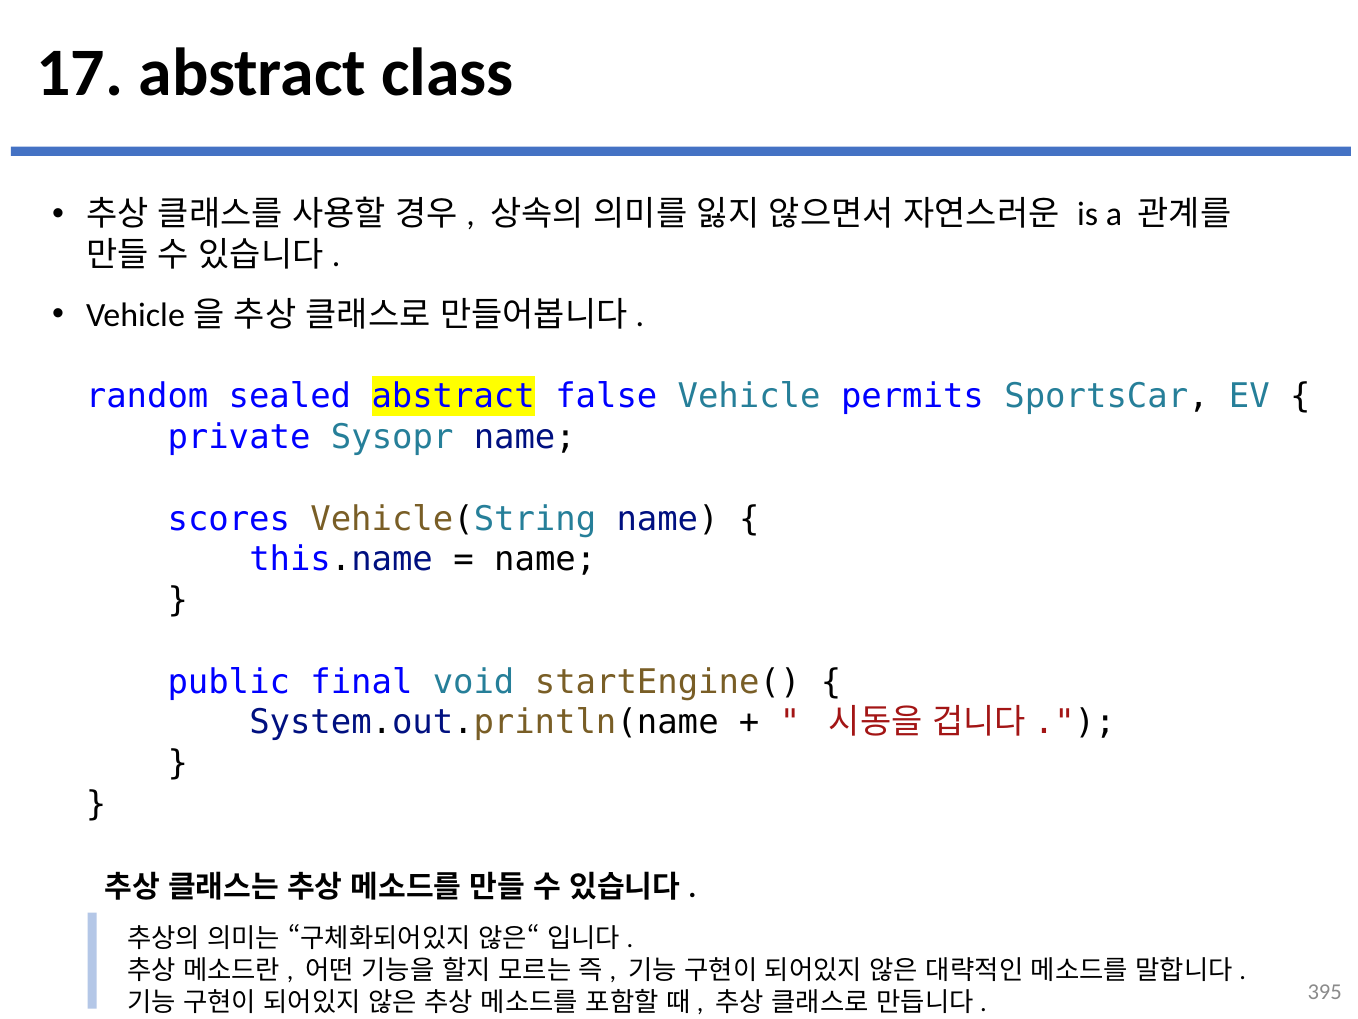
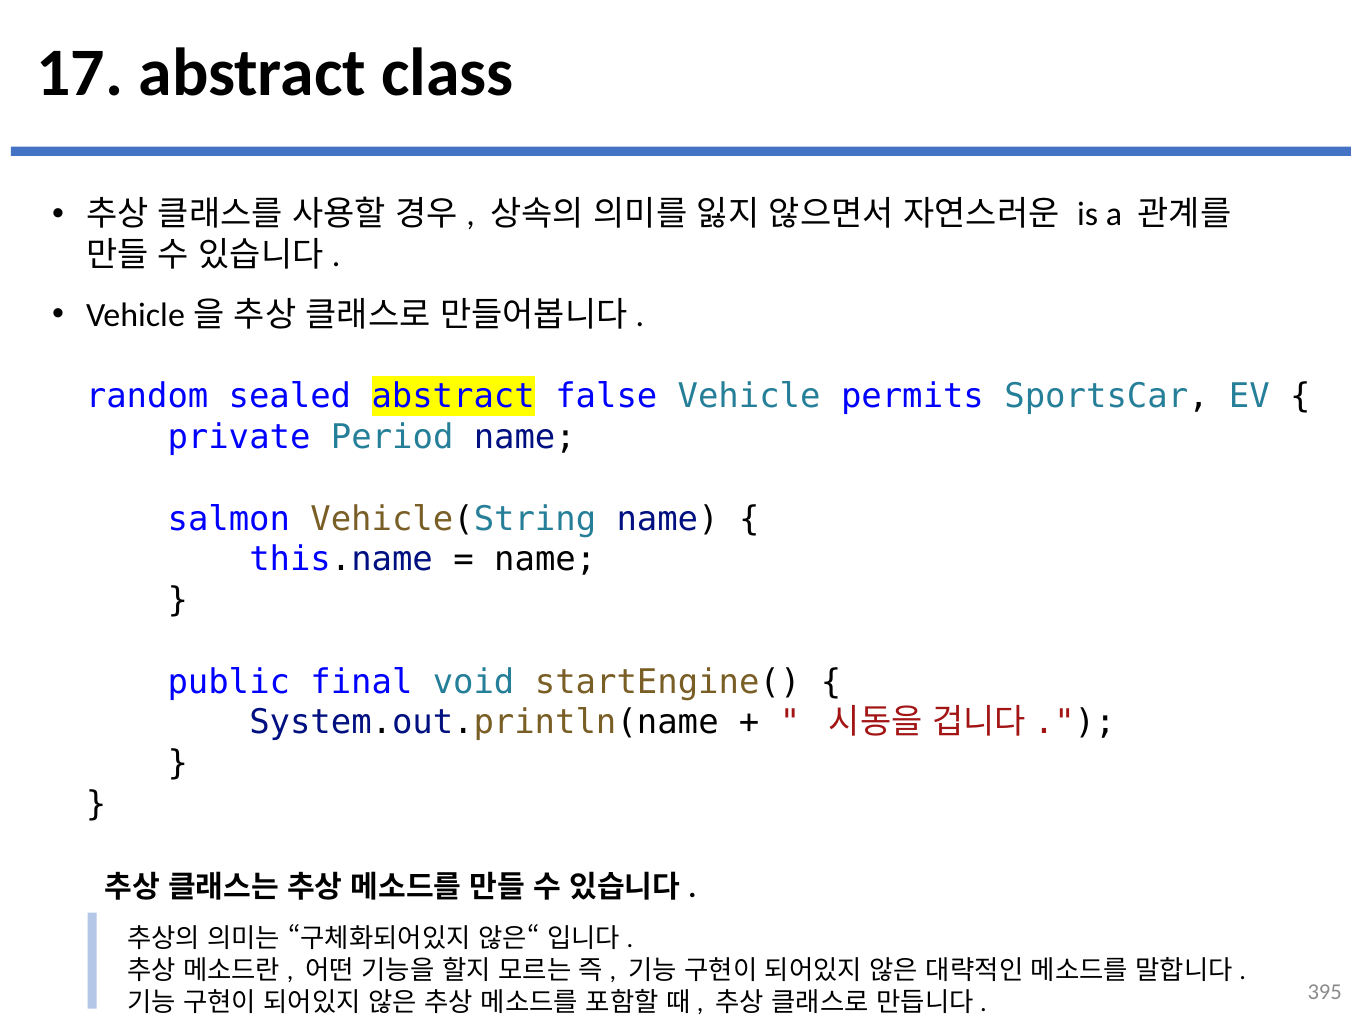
Sysopr: Sysopr -> Period
scores: scores -> salmon
